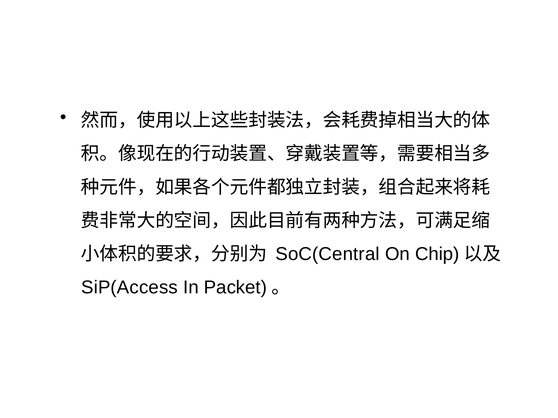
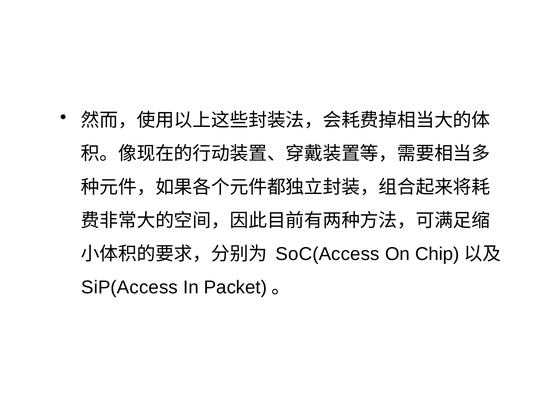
SoC(Central: SoC(Central -> SoC(Access
